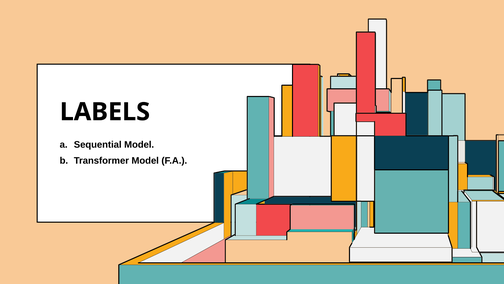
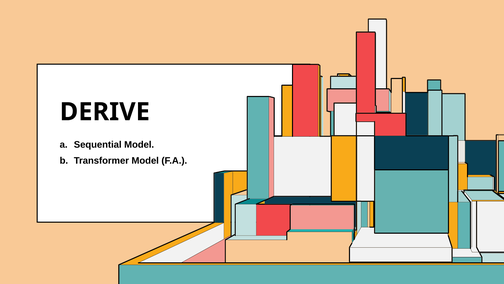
LABELS: LABELS -> DERIVE
